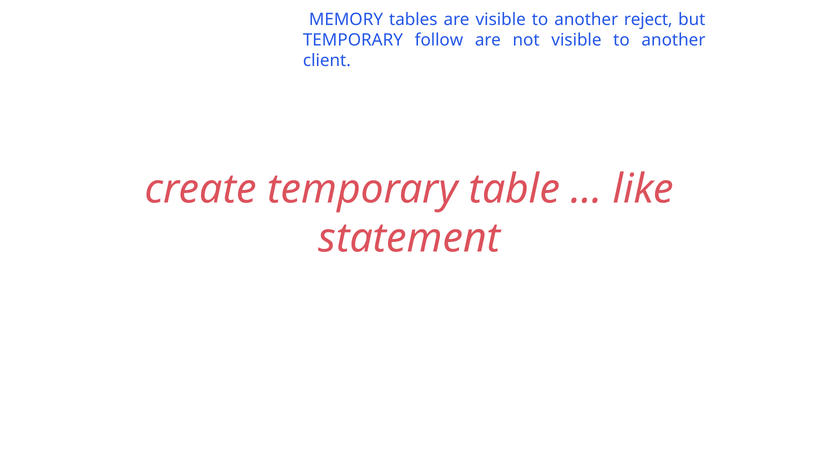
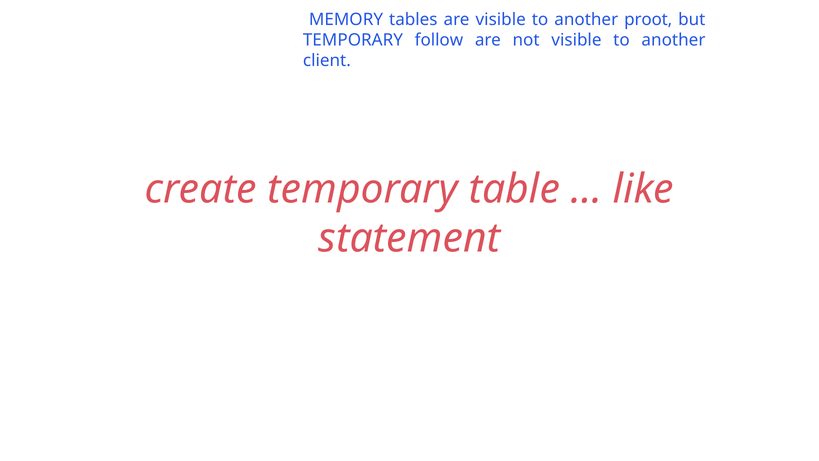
reject: reject -> proot
